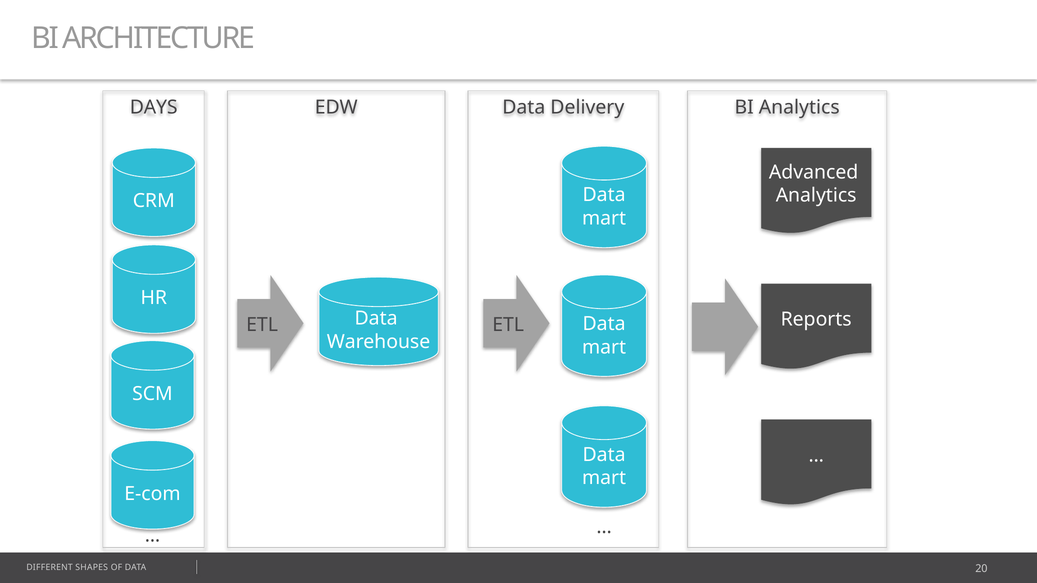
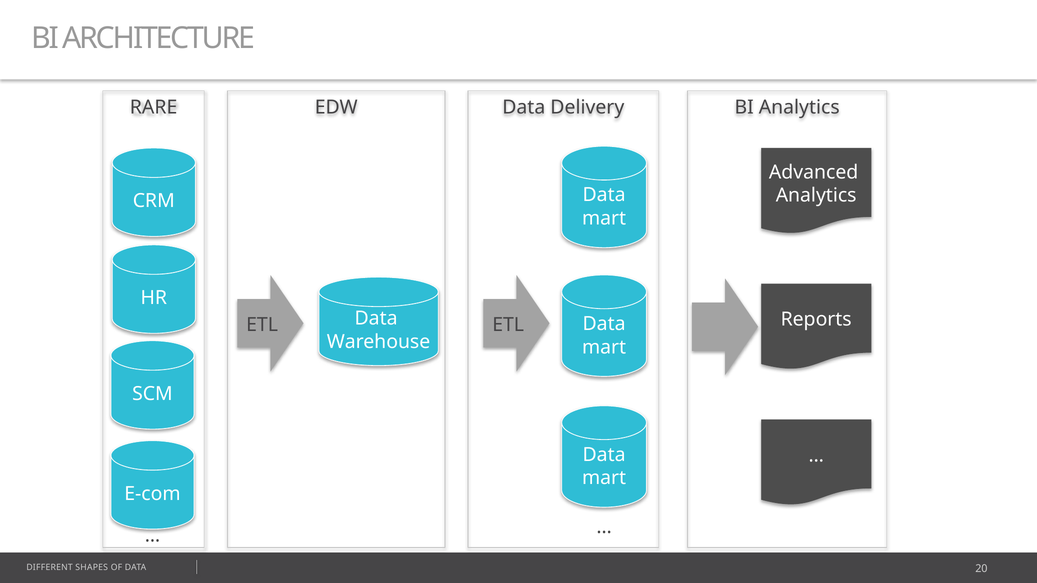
DAYS: DAYS -> RARE
